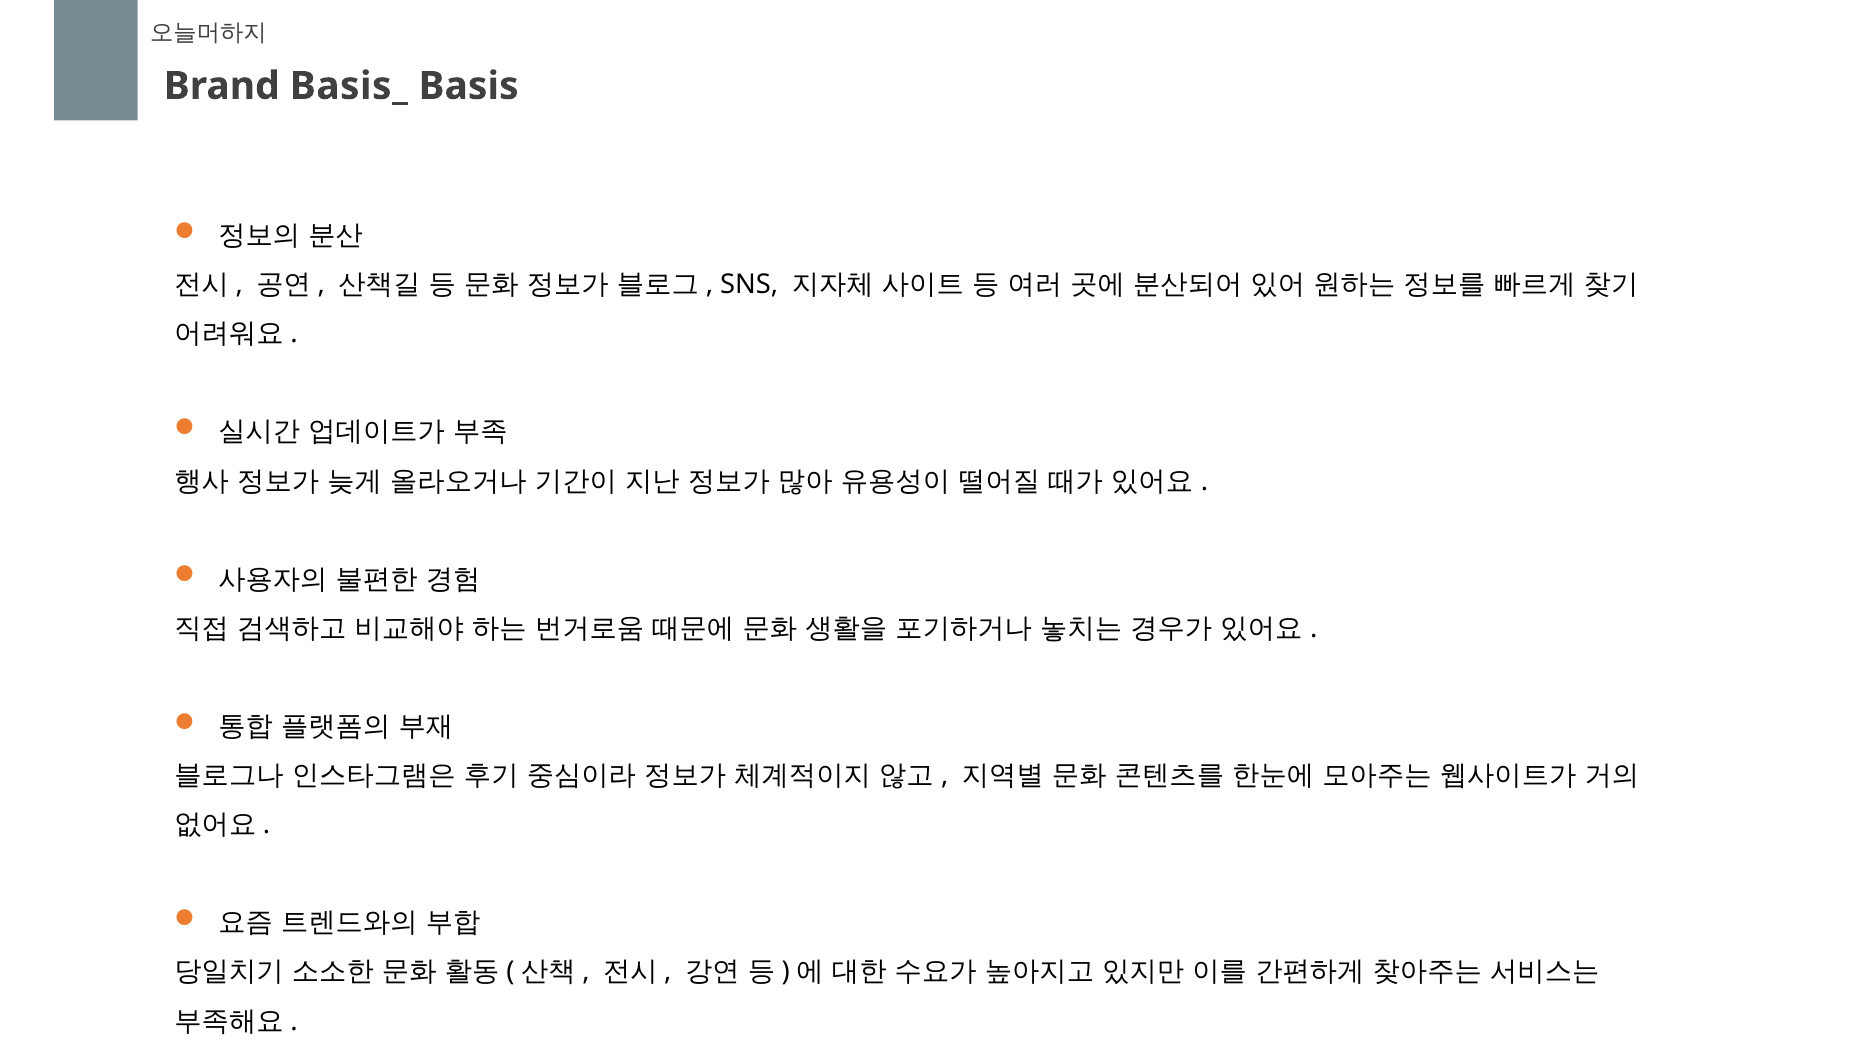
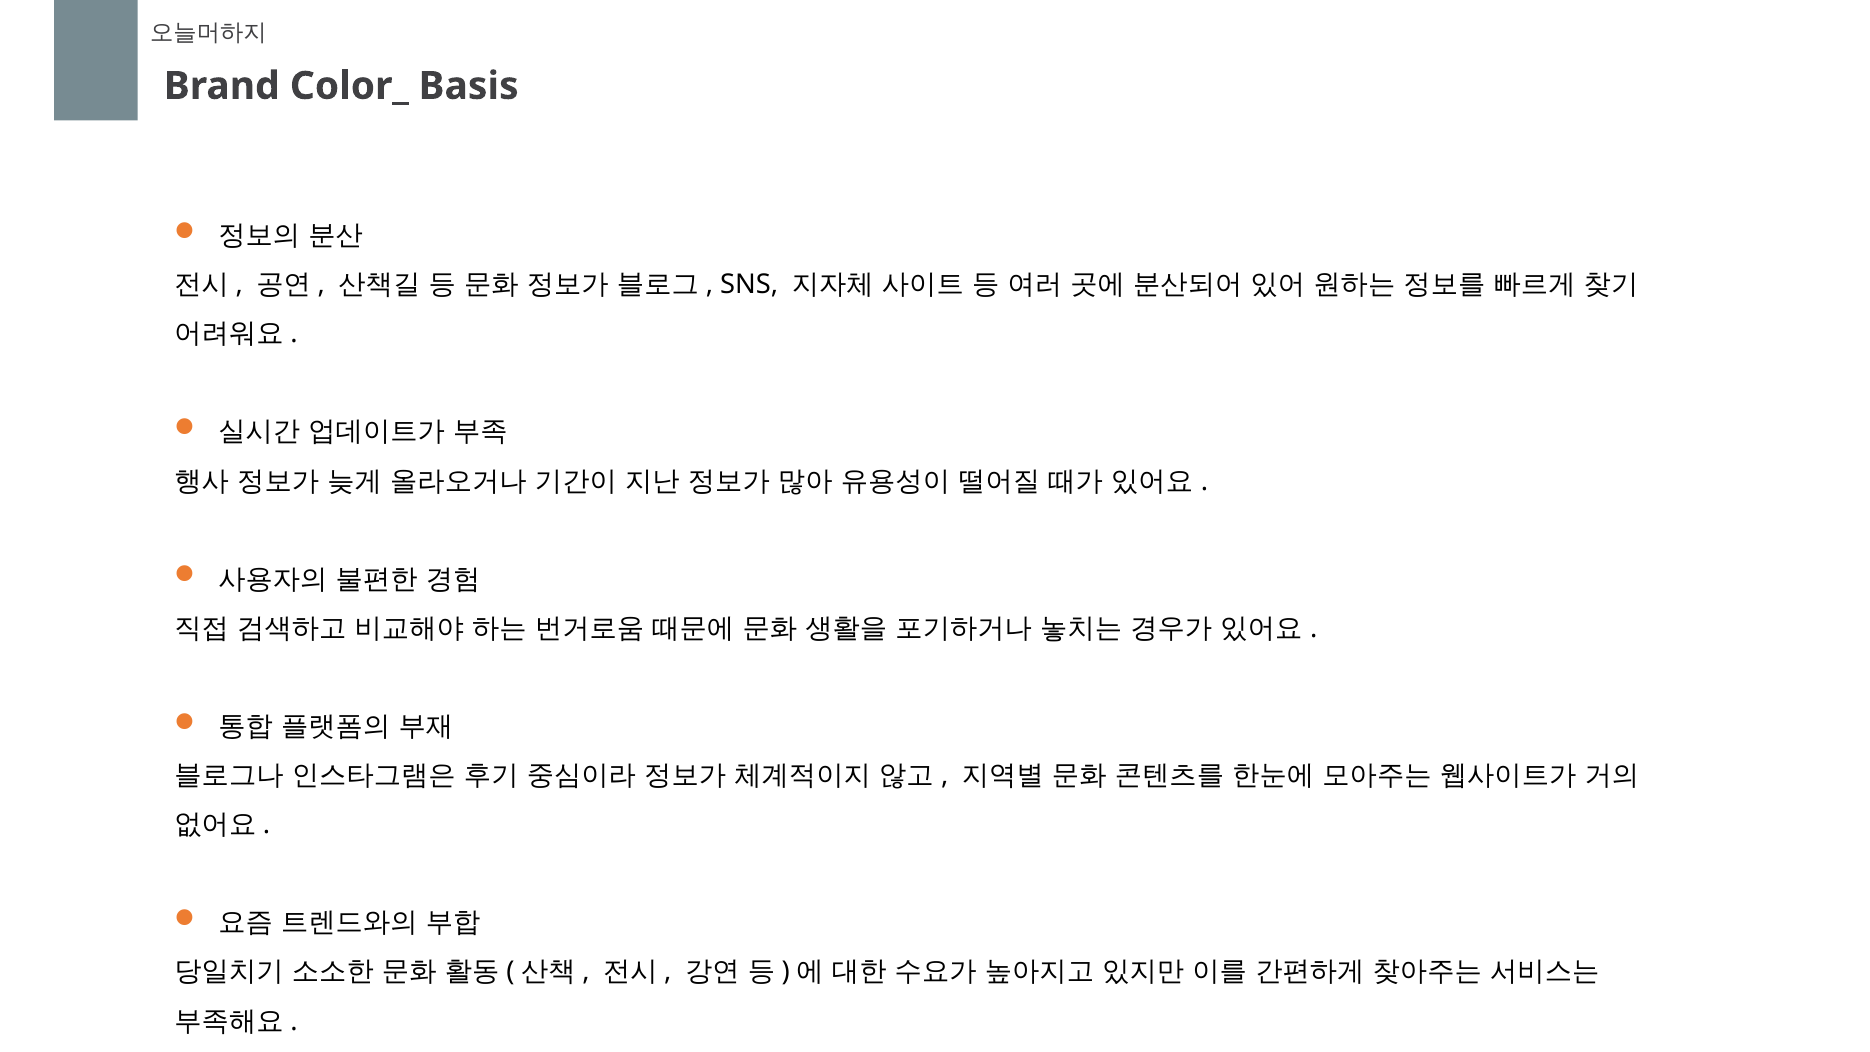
Basis_: Basis_ -> Color_
